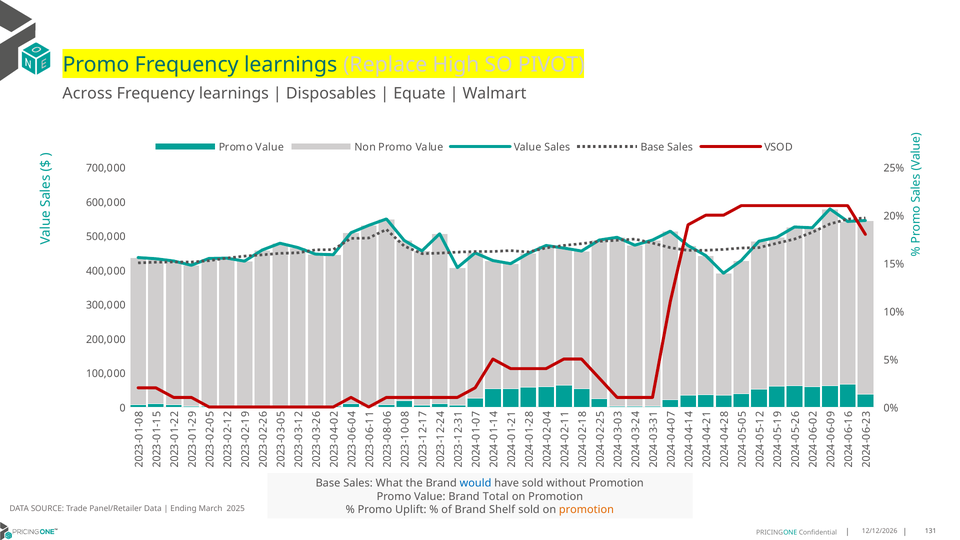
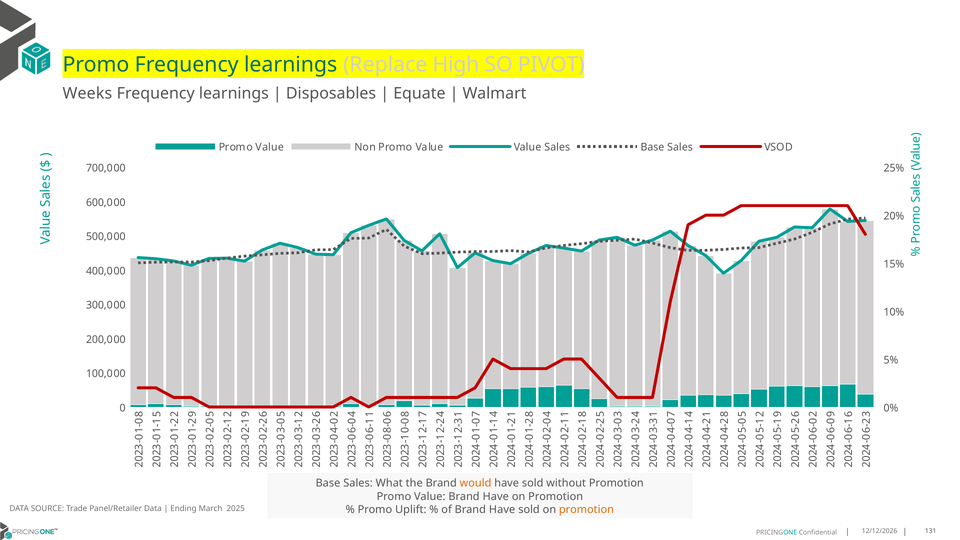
Across: Across -> Weeks
would colour: blue -> orange
Value Brand Total: Total -> Have
of Brand Shelf: Shelf -> Have
